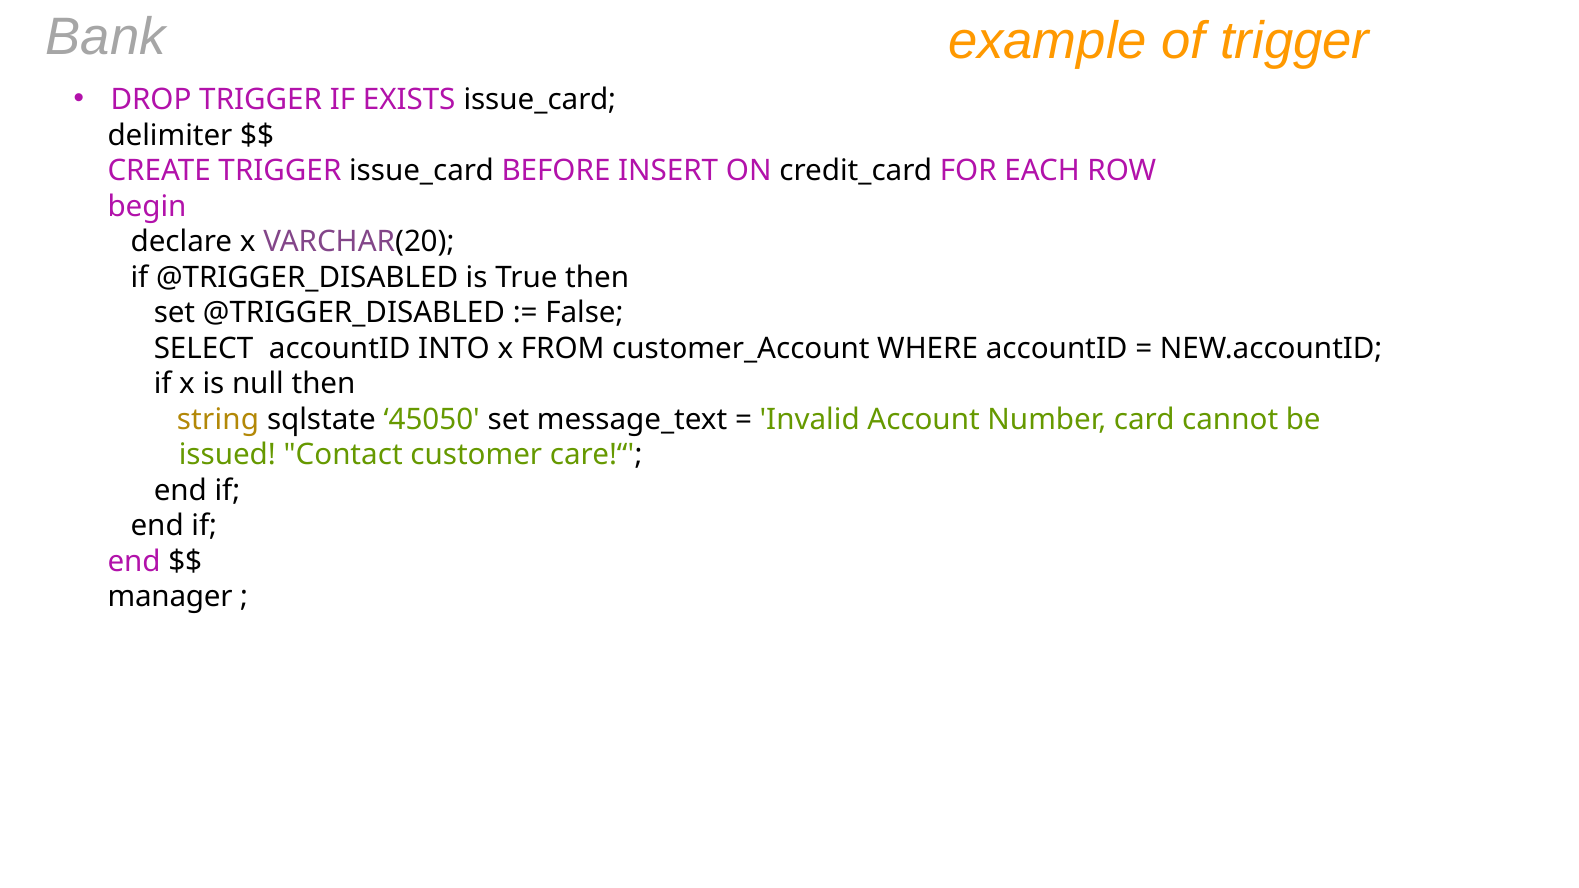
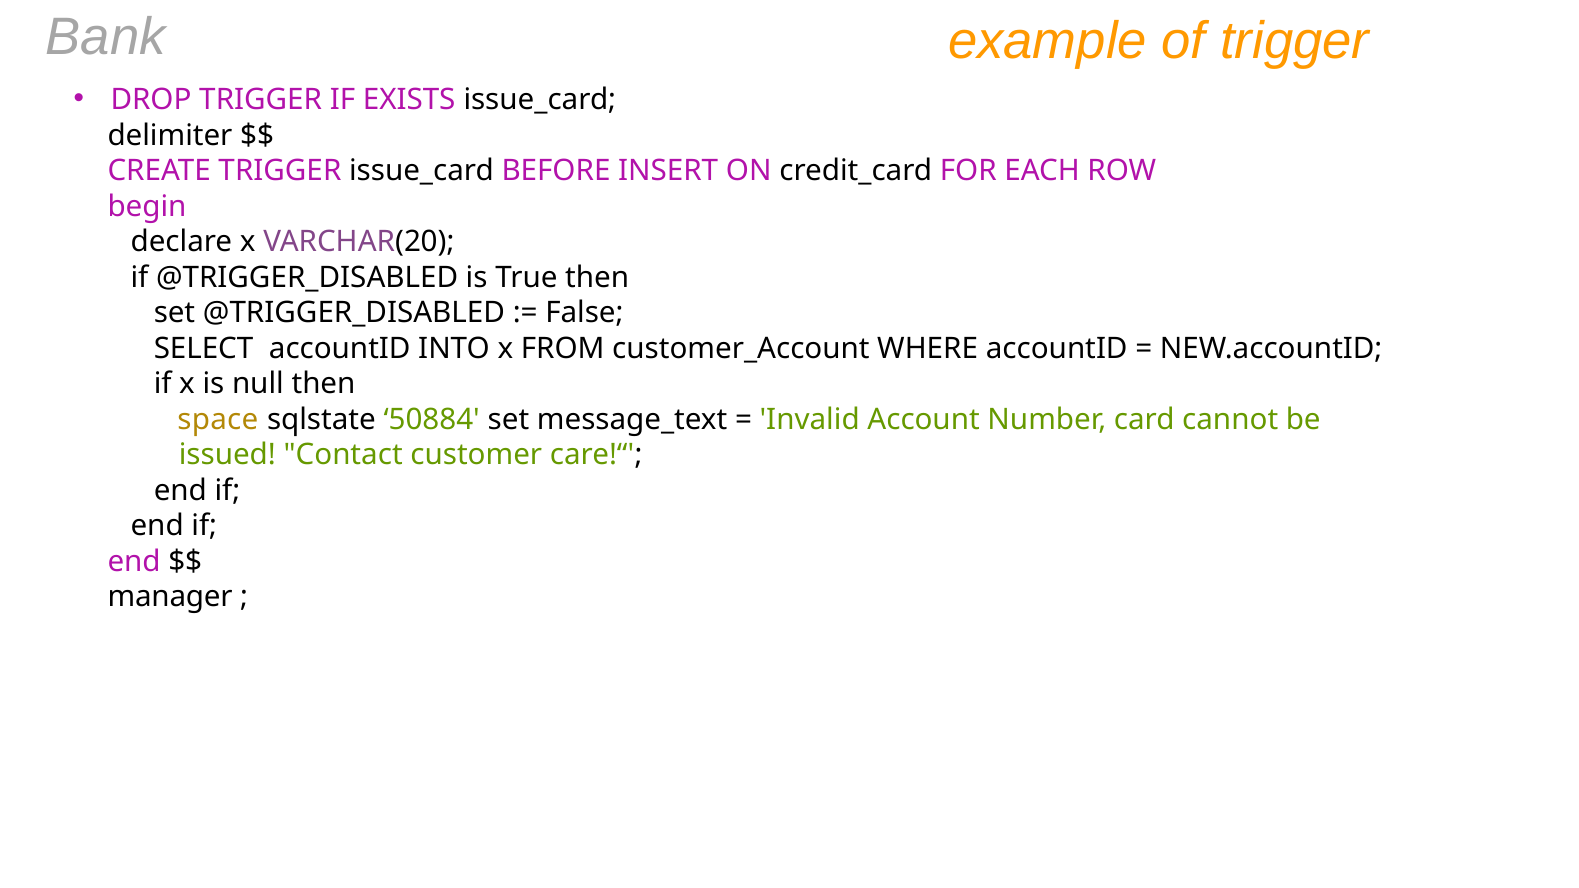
string: string -> space
45050: 45050 -> 50884
